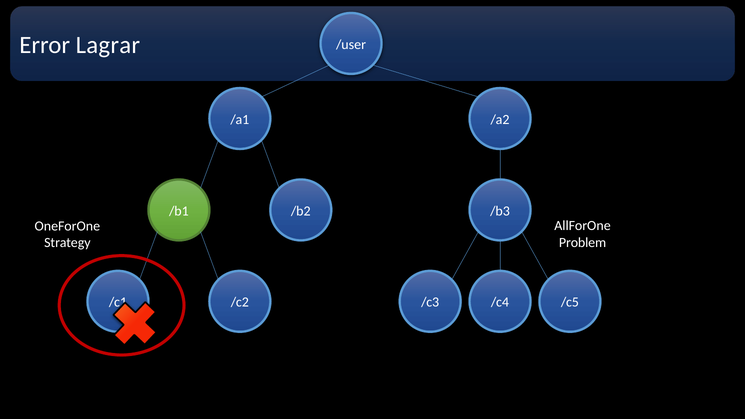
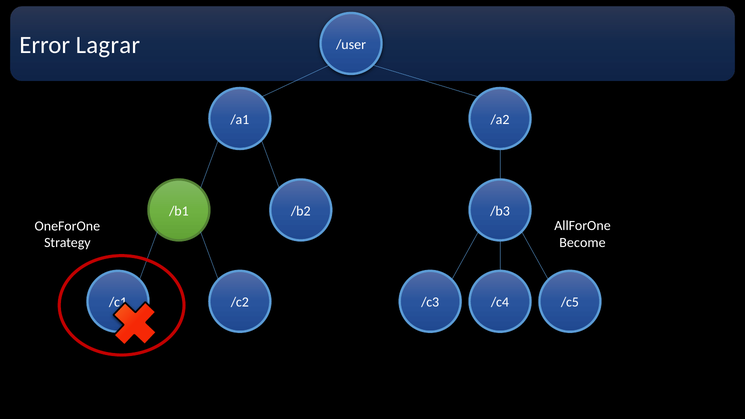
Problem: Problem -> Become
